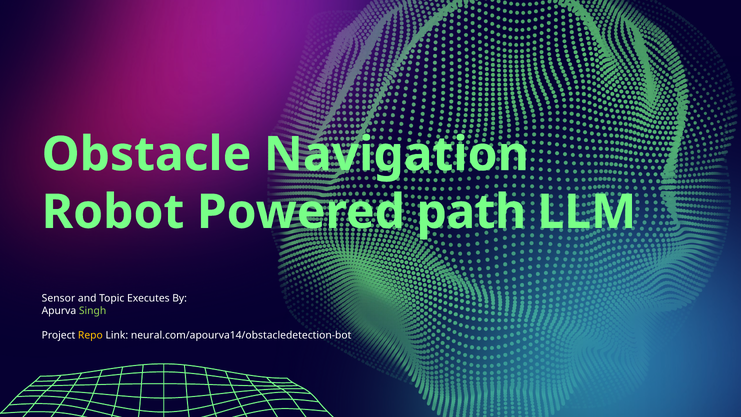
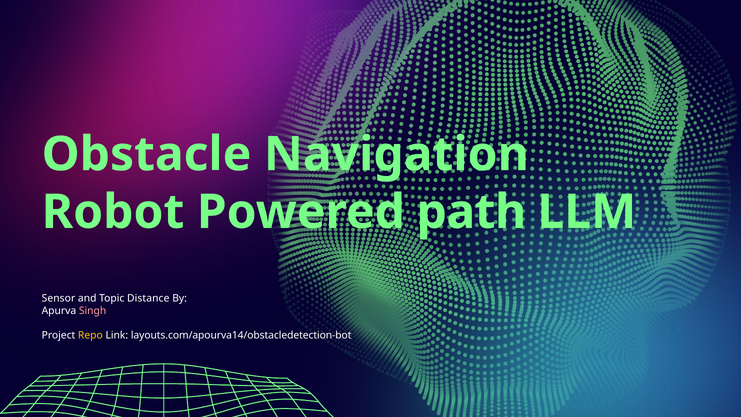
Executes: Executes -> Distance
Singh colour: light green -> pink
neural.com/apourva14/obstacledetection-bot: neural.com/apourva14/obstacledetection-bot -> layouts.com/apourva14/obstacledetection-bot
